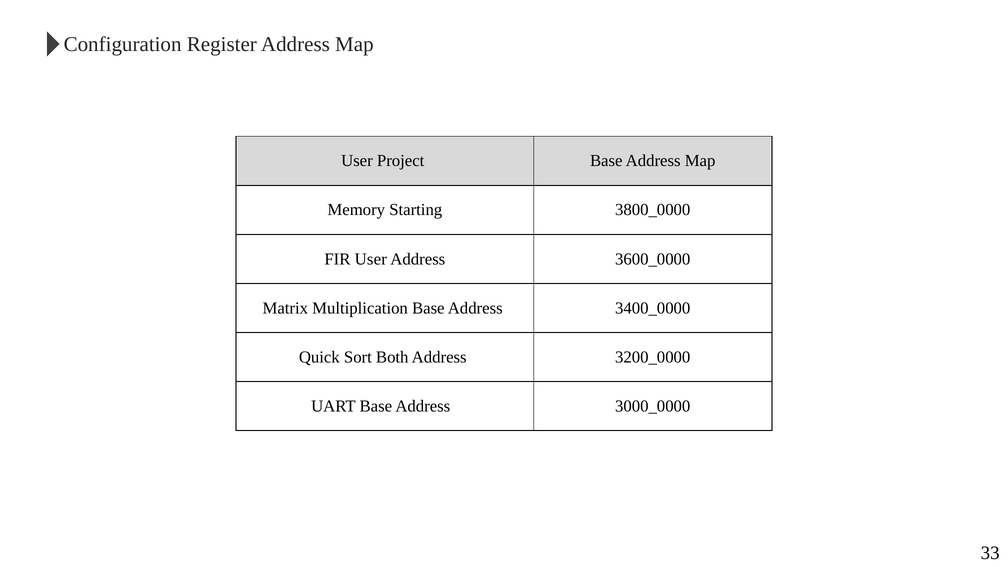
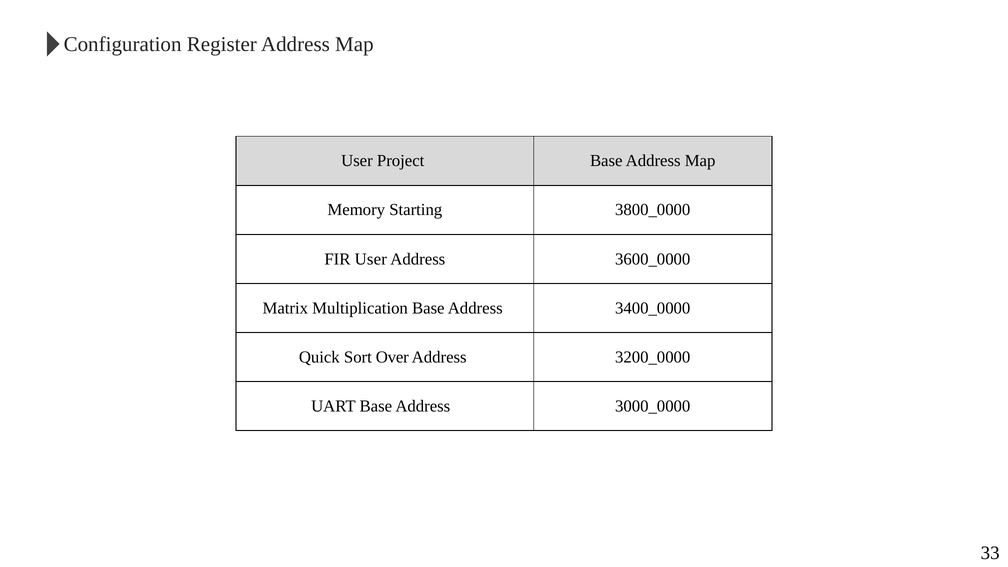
Both: Both -> Over
